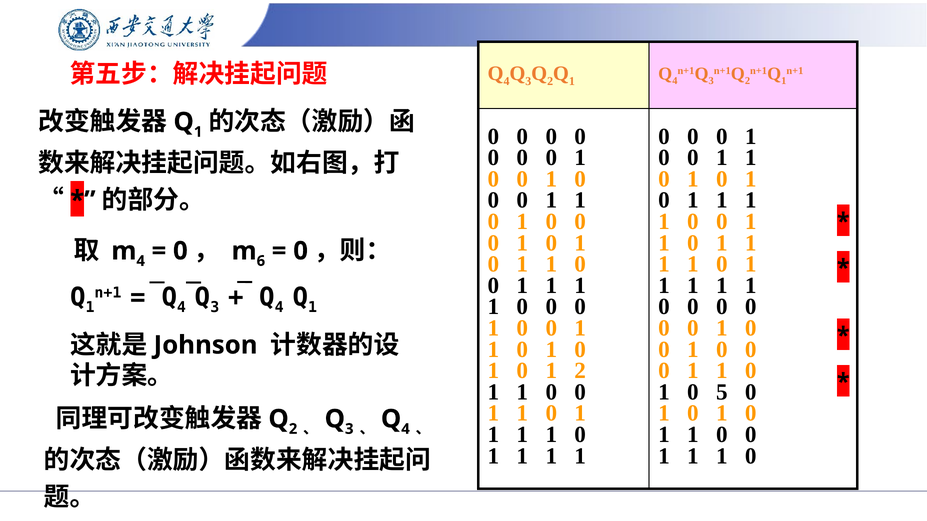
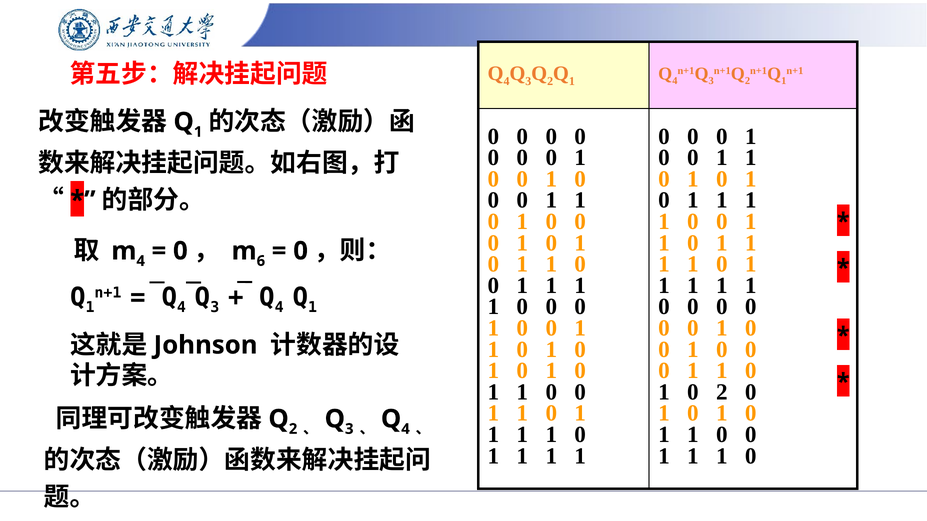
2 at (580, 371): 2 -> 0
0 5: 5 -> 2
